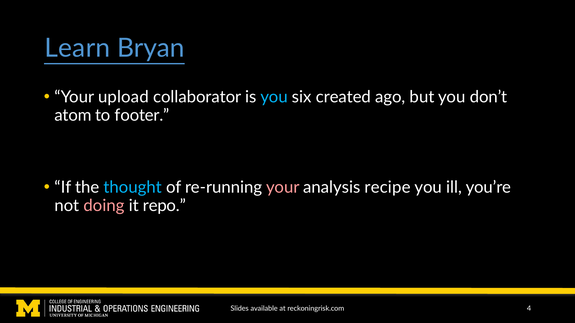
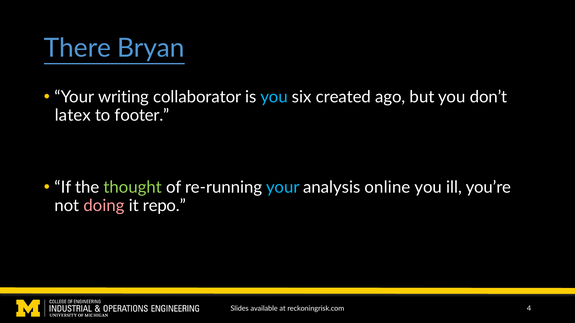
Learn: Learn -> There
upload: upload -> writing
atom: atom -> latex
thought colour: light blue -> light green
your at (283, 188) colour: pink -> light blue
recipe: recipe -> online
